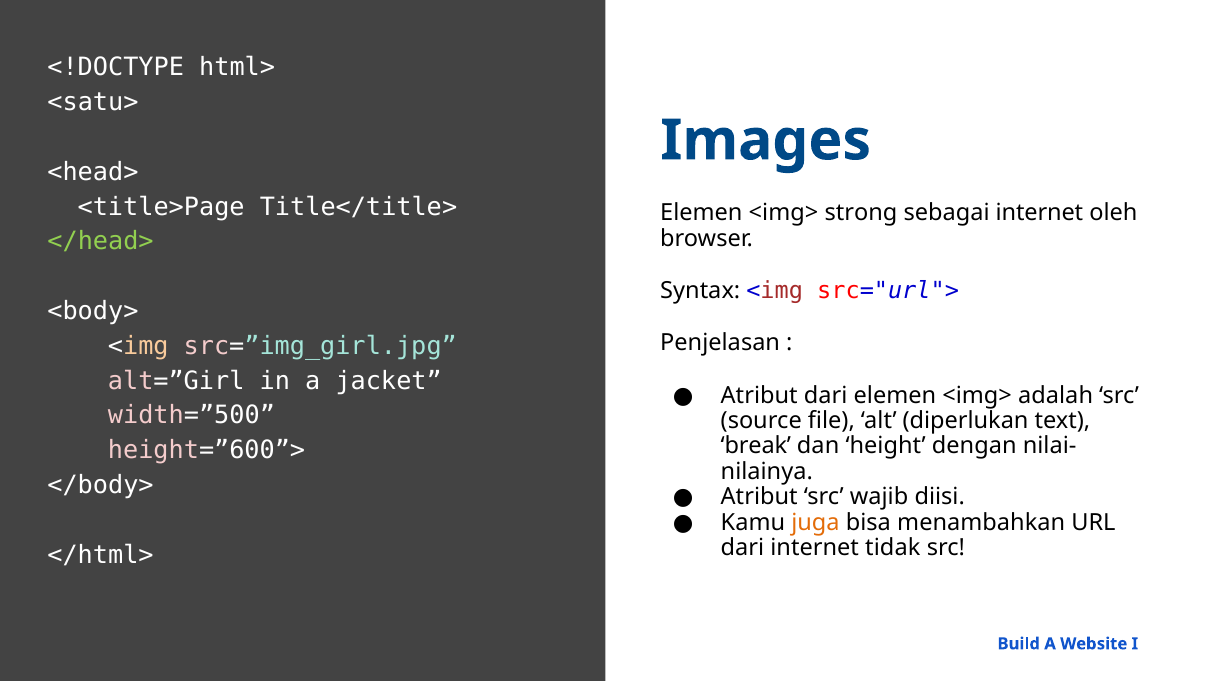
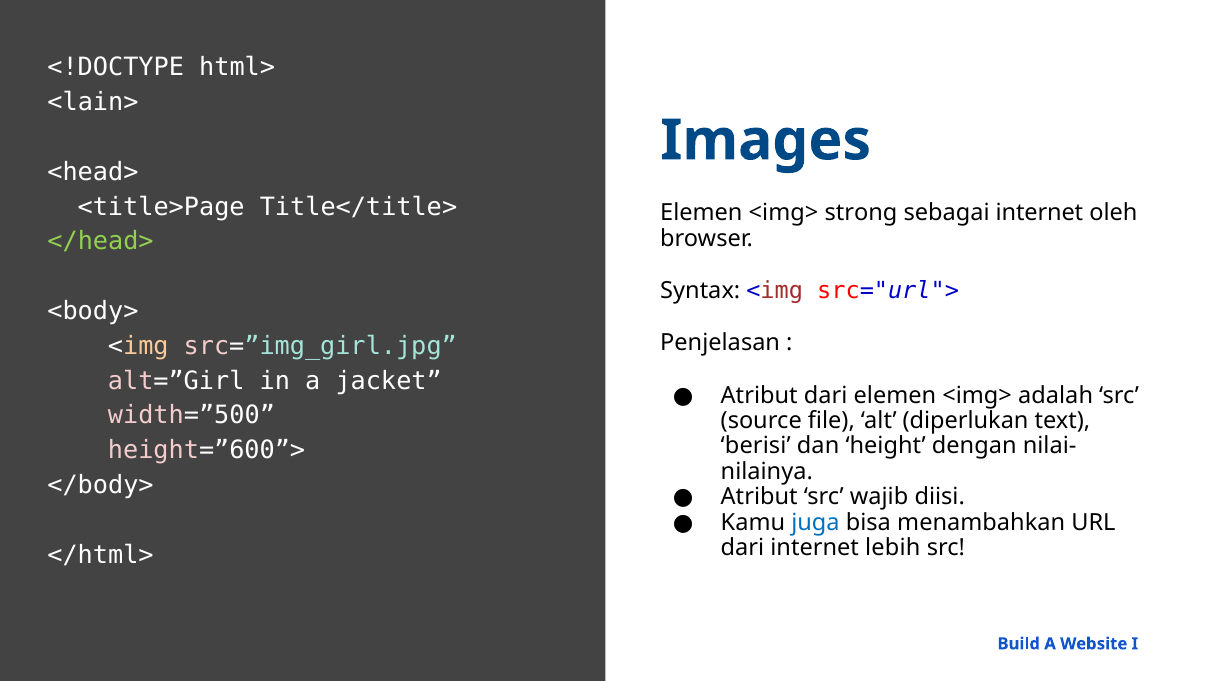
<satu>: <satu> -> <lain>
break: break -> berisi
juga colour: orange -> blue
tidak: tidak -> lebih
